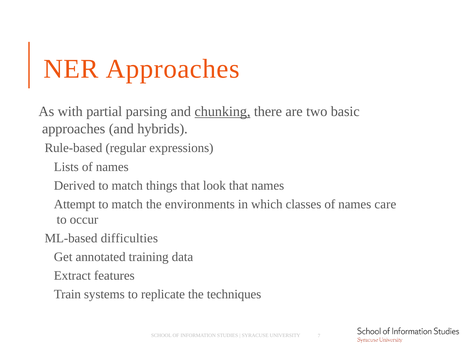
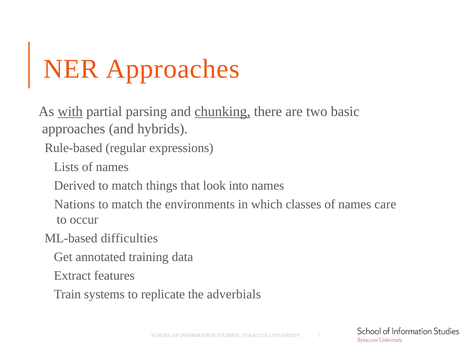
with underline: none -> present
look that: that -> into
Attempt: Attempt -> Nations
techniques: techniques -> adverbials
